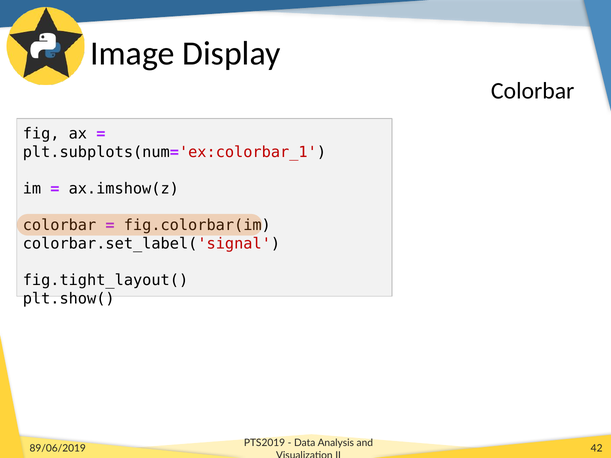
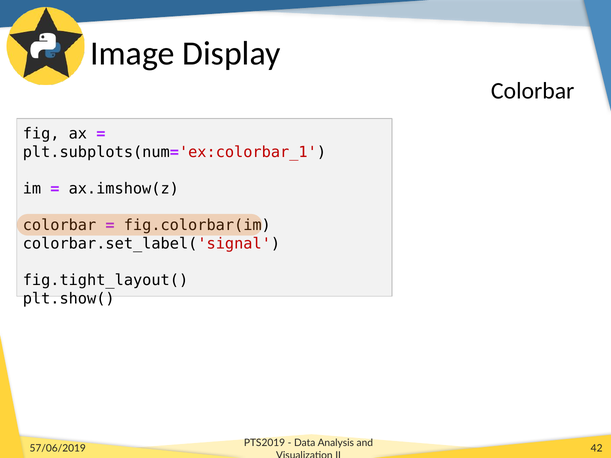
89/06/2019: 89/06/2019 -> 57/06/2019
